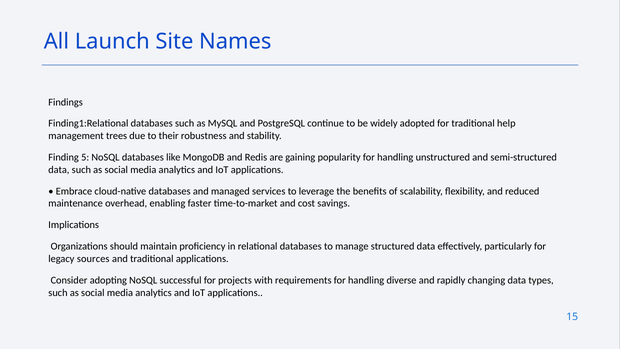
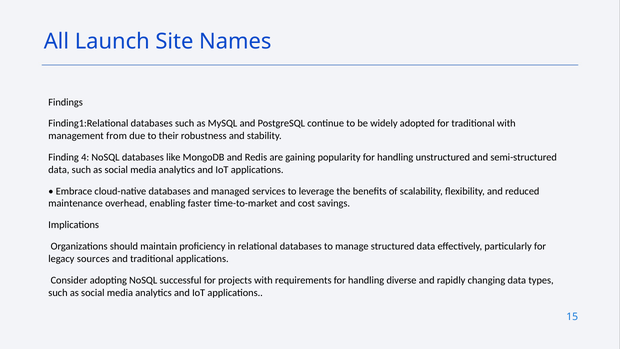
traditional help: help -> with
trees: trees -> from
5: 5 -> 4
